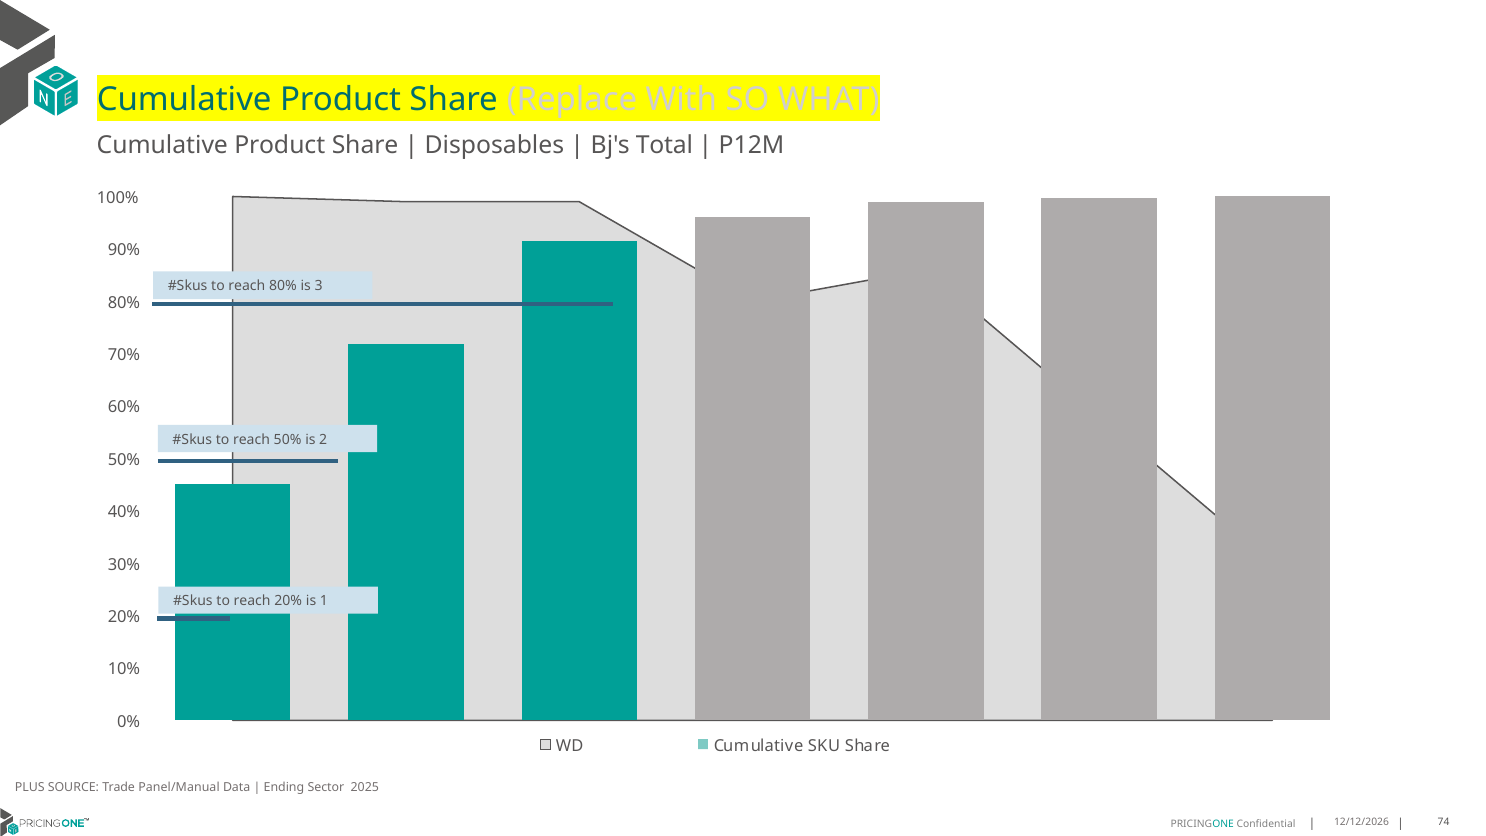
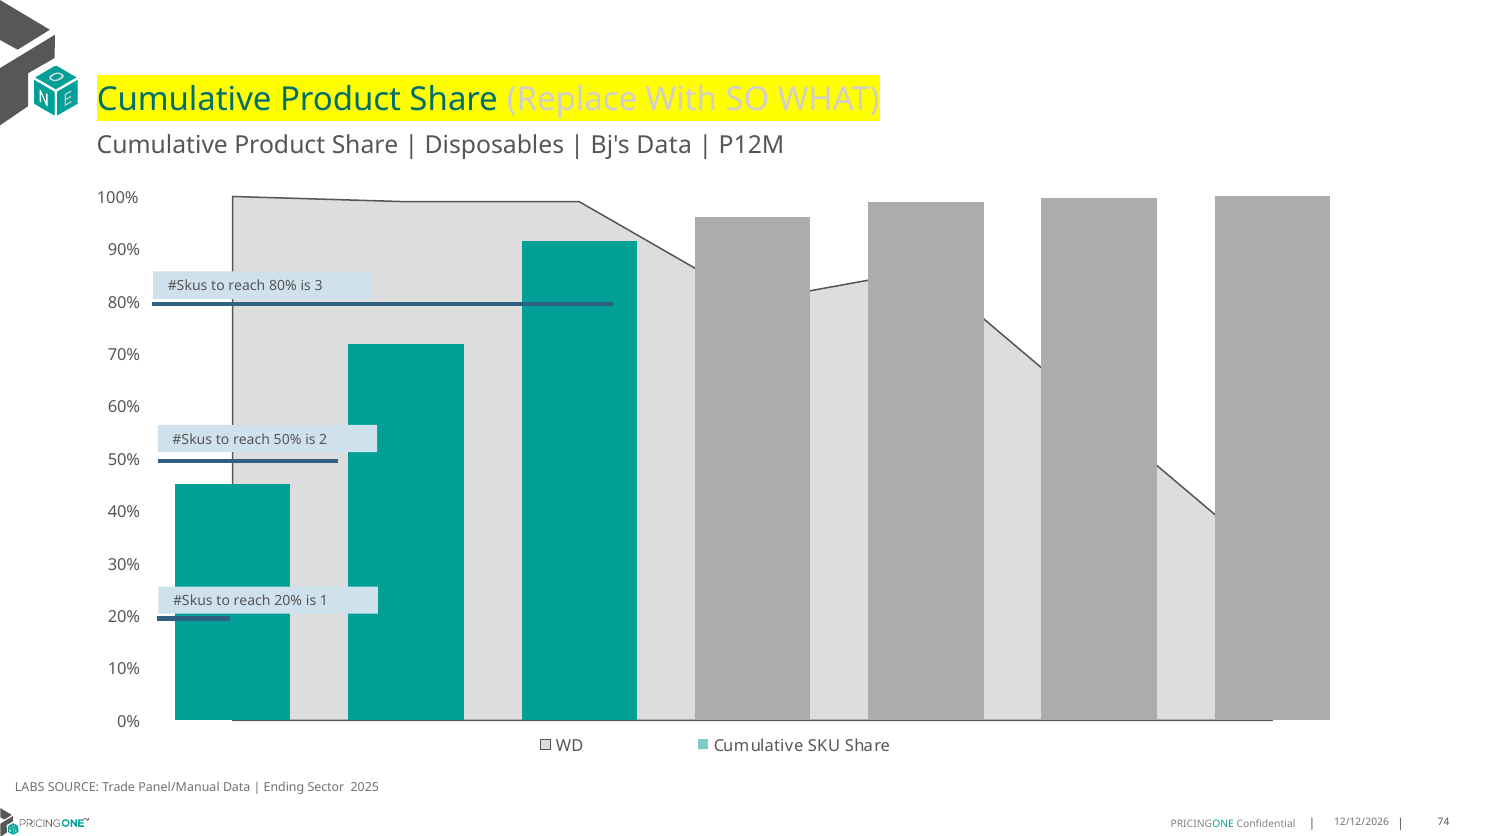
Bj's Total: Total -> Data
PLUS: PLUS -> LABS
